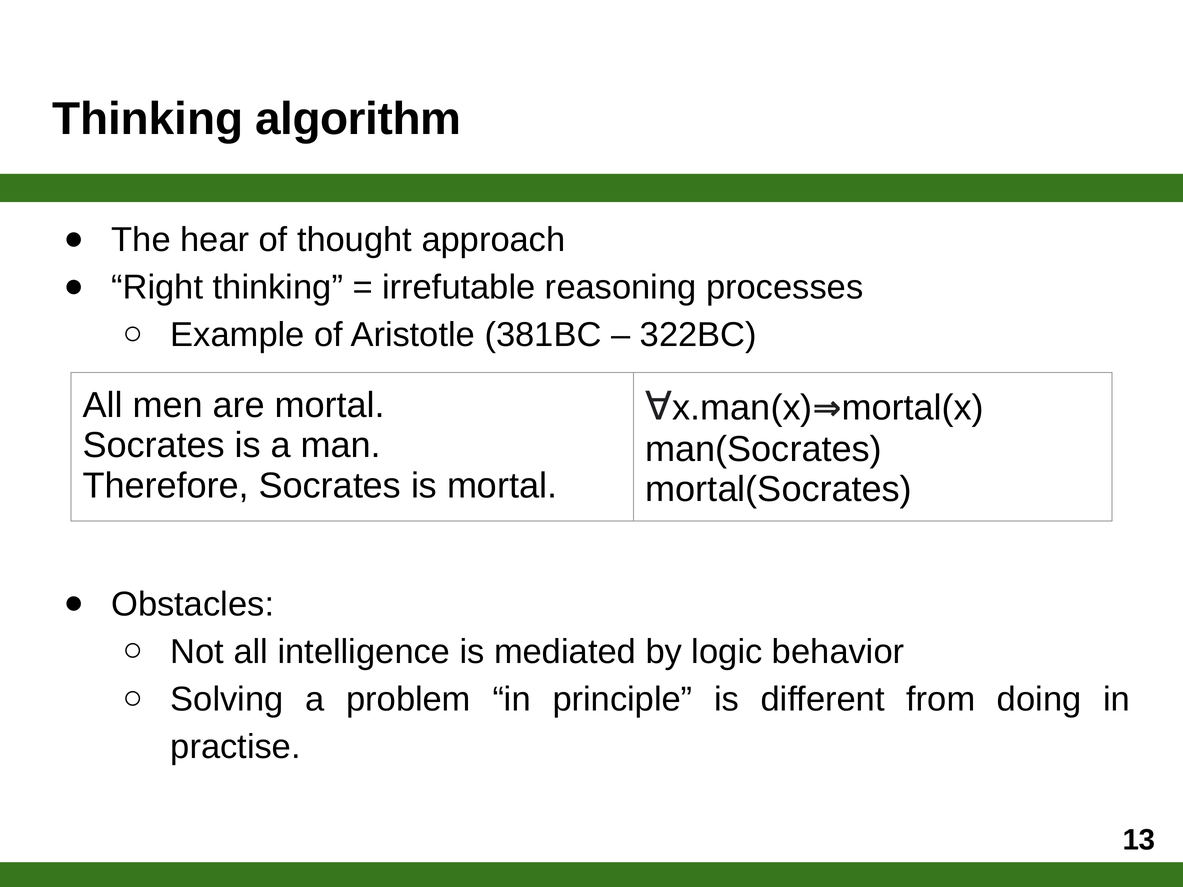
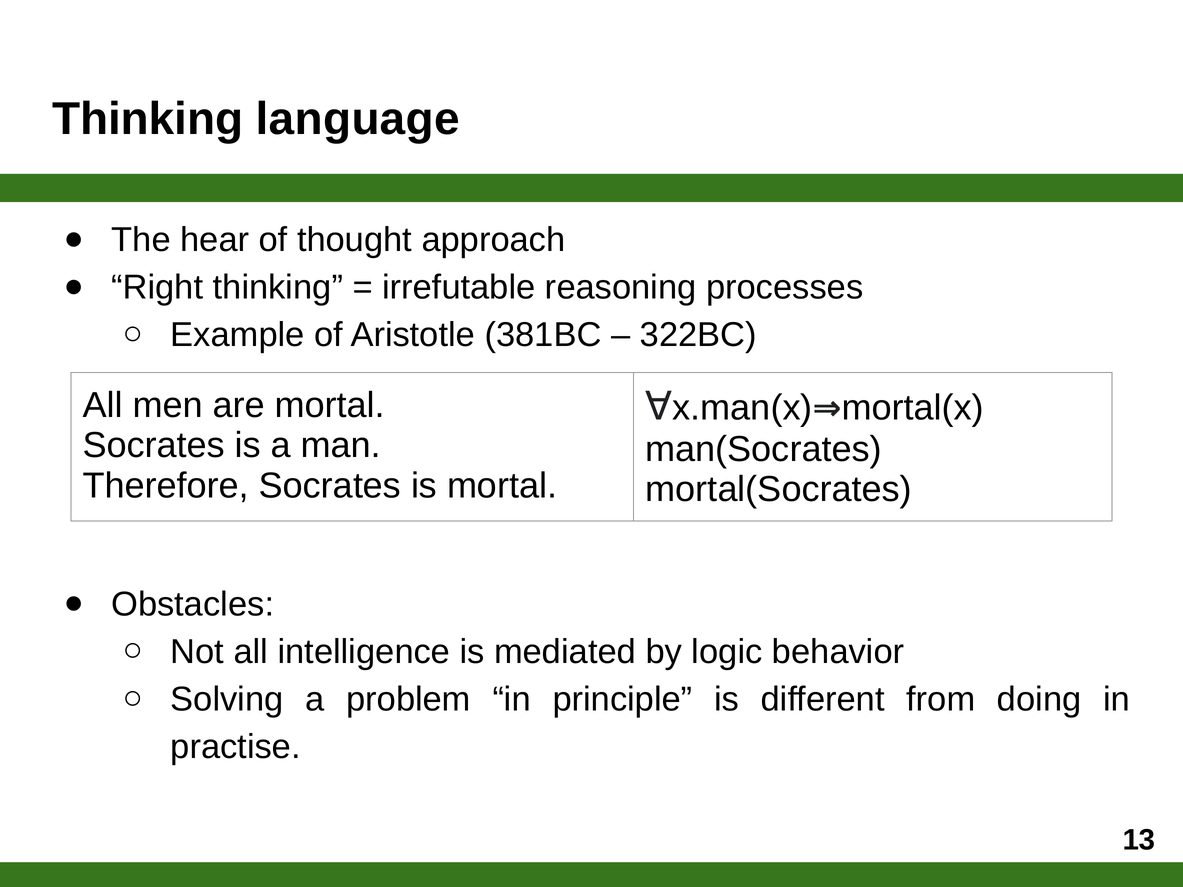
algorithm: algorithm -> language
